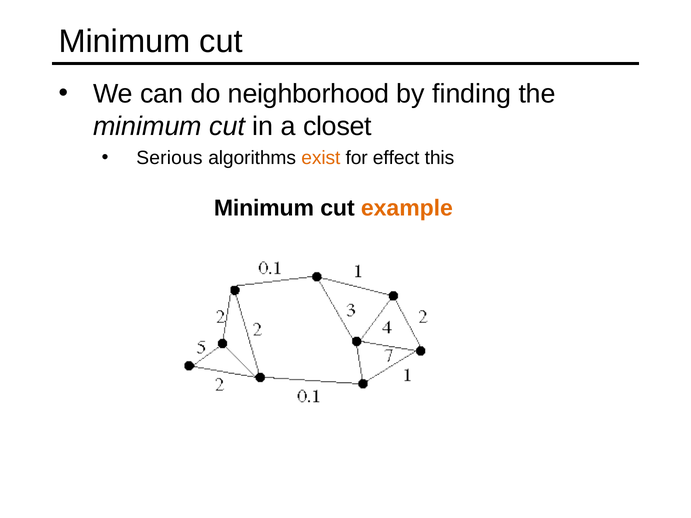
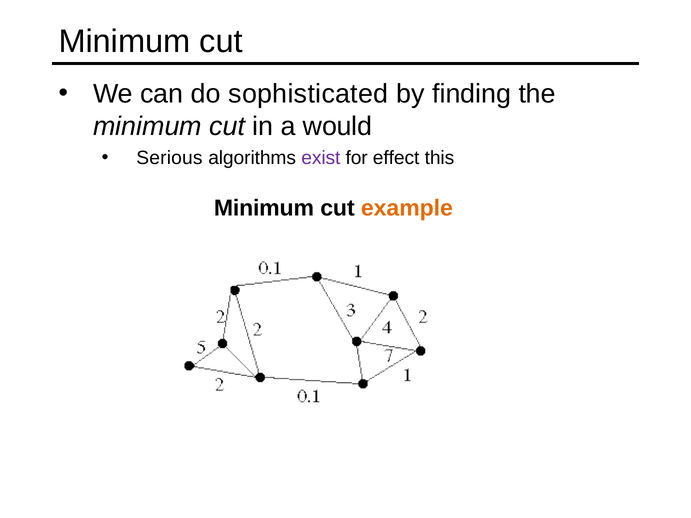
neighborhood: neighborhood -> sophisticated
closet: closet -> would
exist colour: orange -> purple
